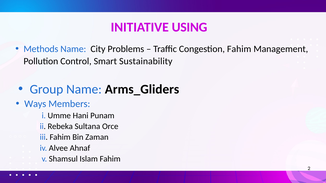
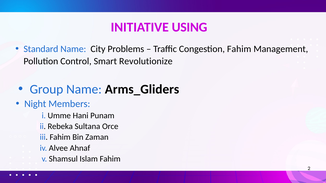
Methods: Methods -> Standard
Sustainability: Sustainability -> Revolutionize
Ways: Ways -> Night
